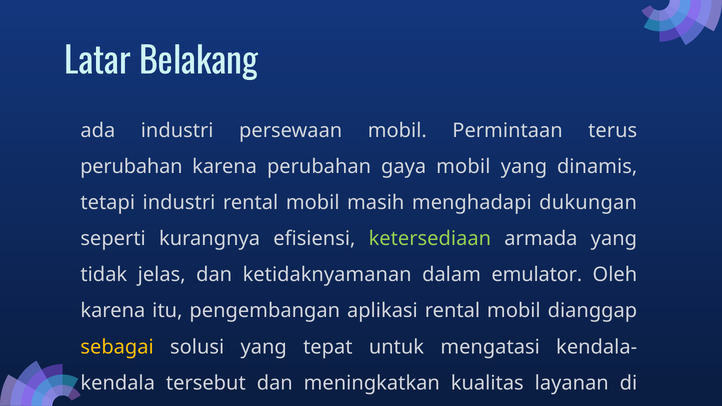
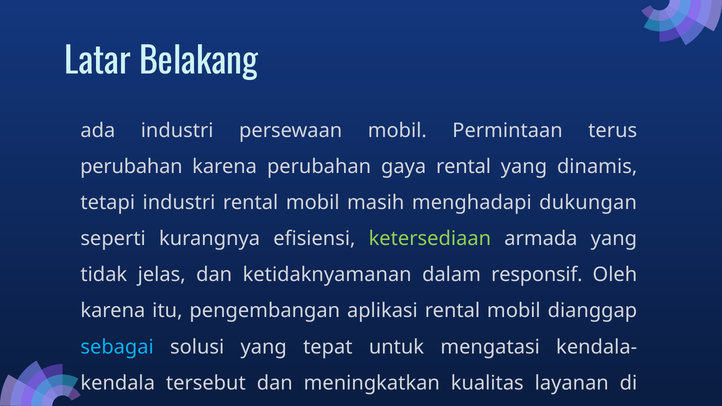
gaya mobil: mobil -> rental
emulator: emulator -> responsif
sebagai colour: yellow -> light blue
